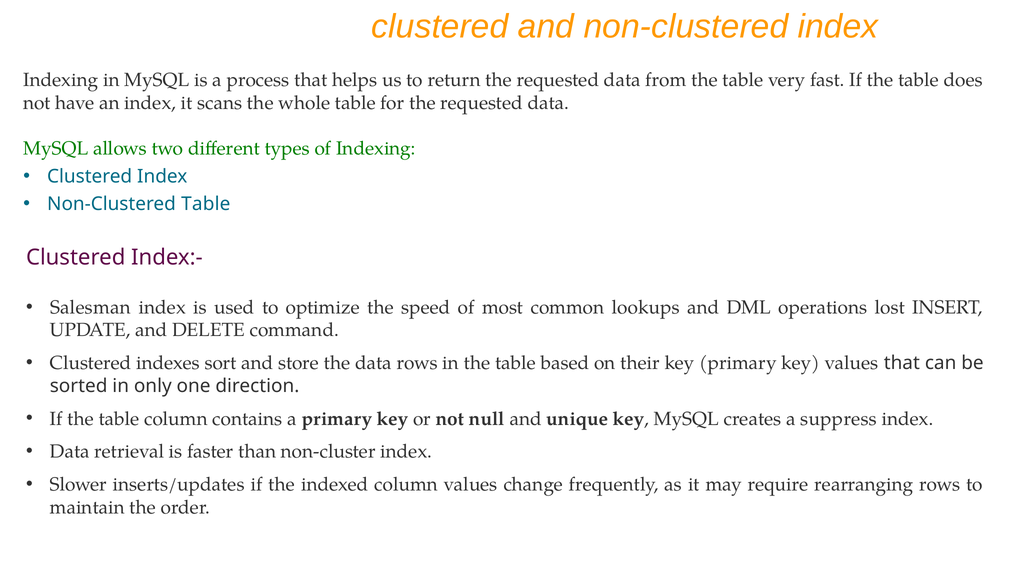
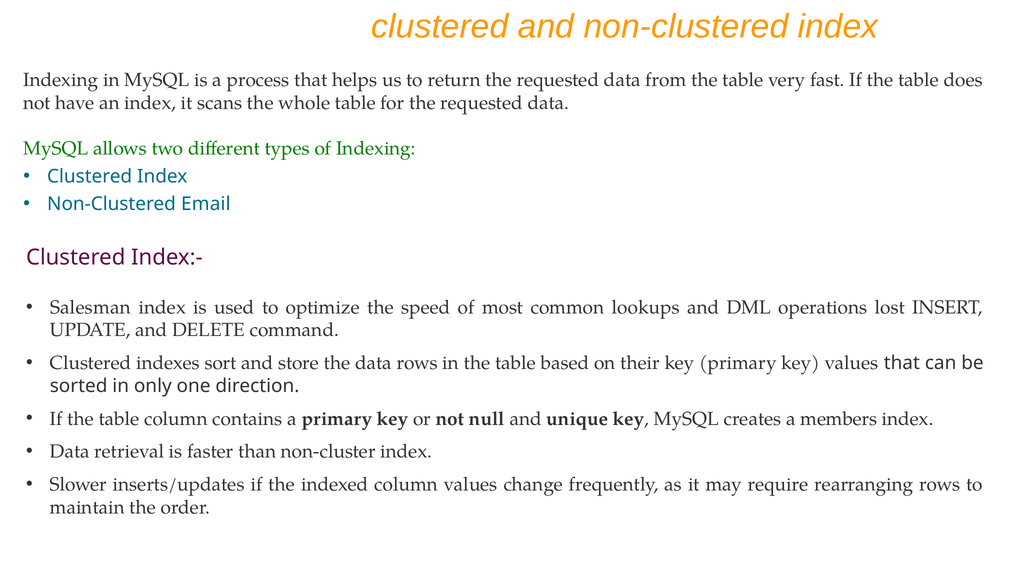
Non-Clustered Table: Table -> Email
suppress: suppress -> members
